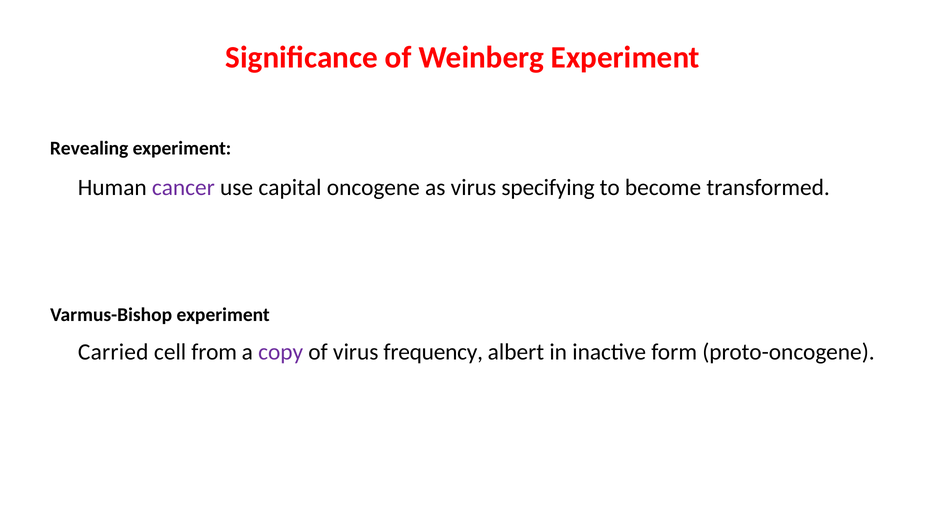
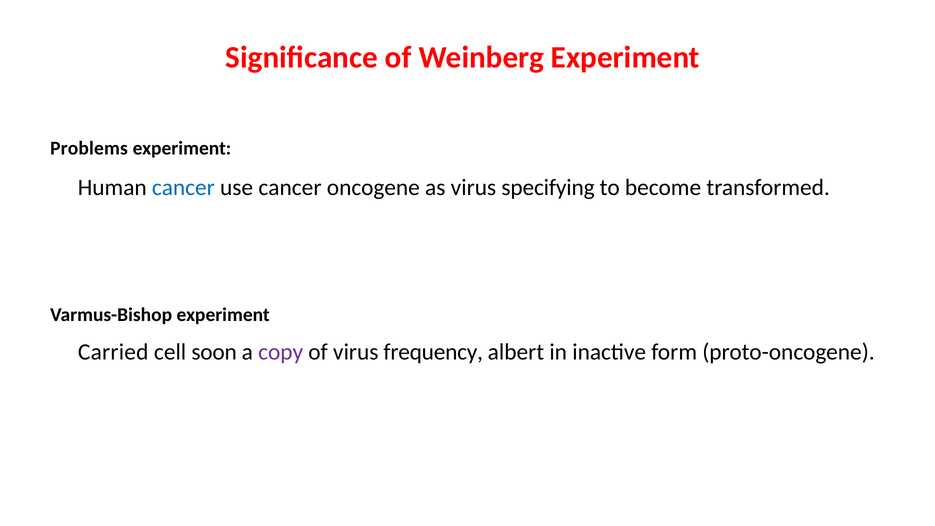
Revealing: Revealing -> Problems
cancer at (183, 187) colour: purple -> blue
use capital: capital -> cancer
from: from -> soon
